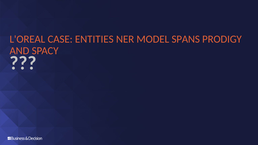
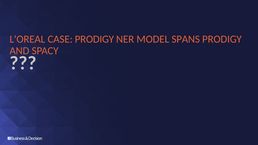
CASE ENTITIES: ENTITIES -> PRODIGY
